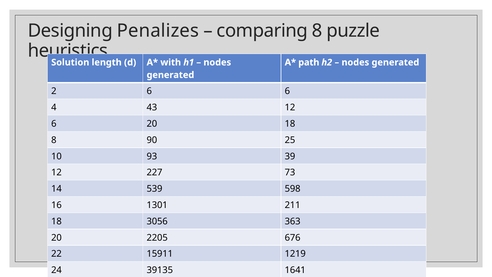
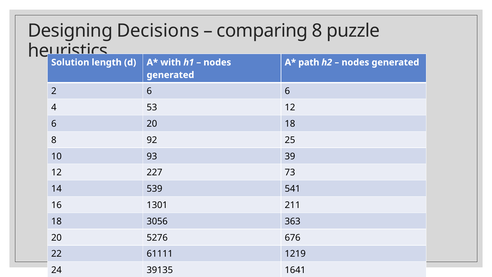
Penalizes: Penalizes -> Decisions
43: 43 -> 53
90: 90 -> 92
598: 598 -> 541
2205: 2205 -> 5276
15911: 15911 -> 61111
